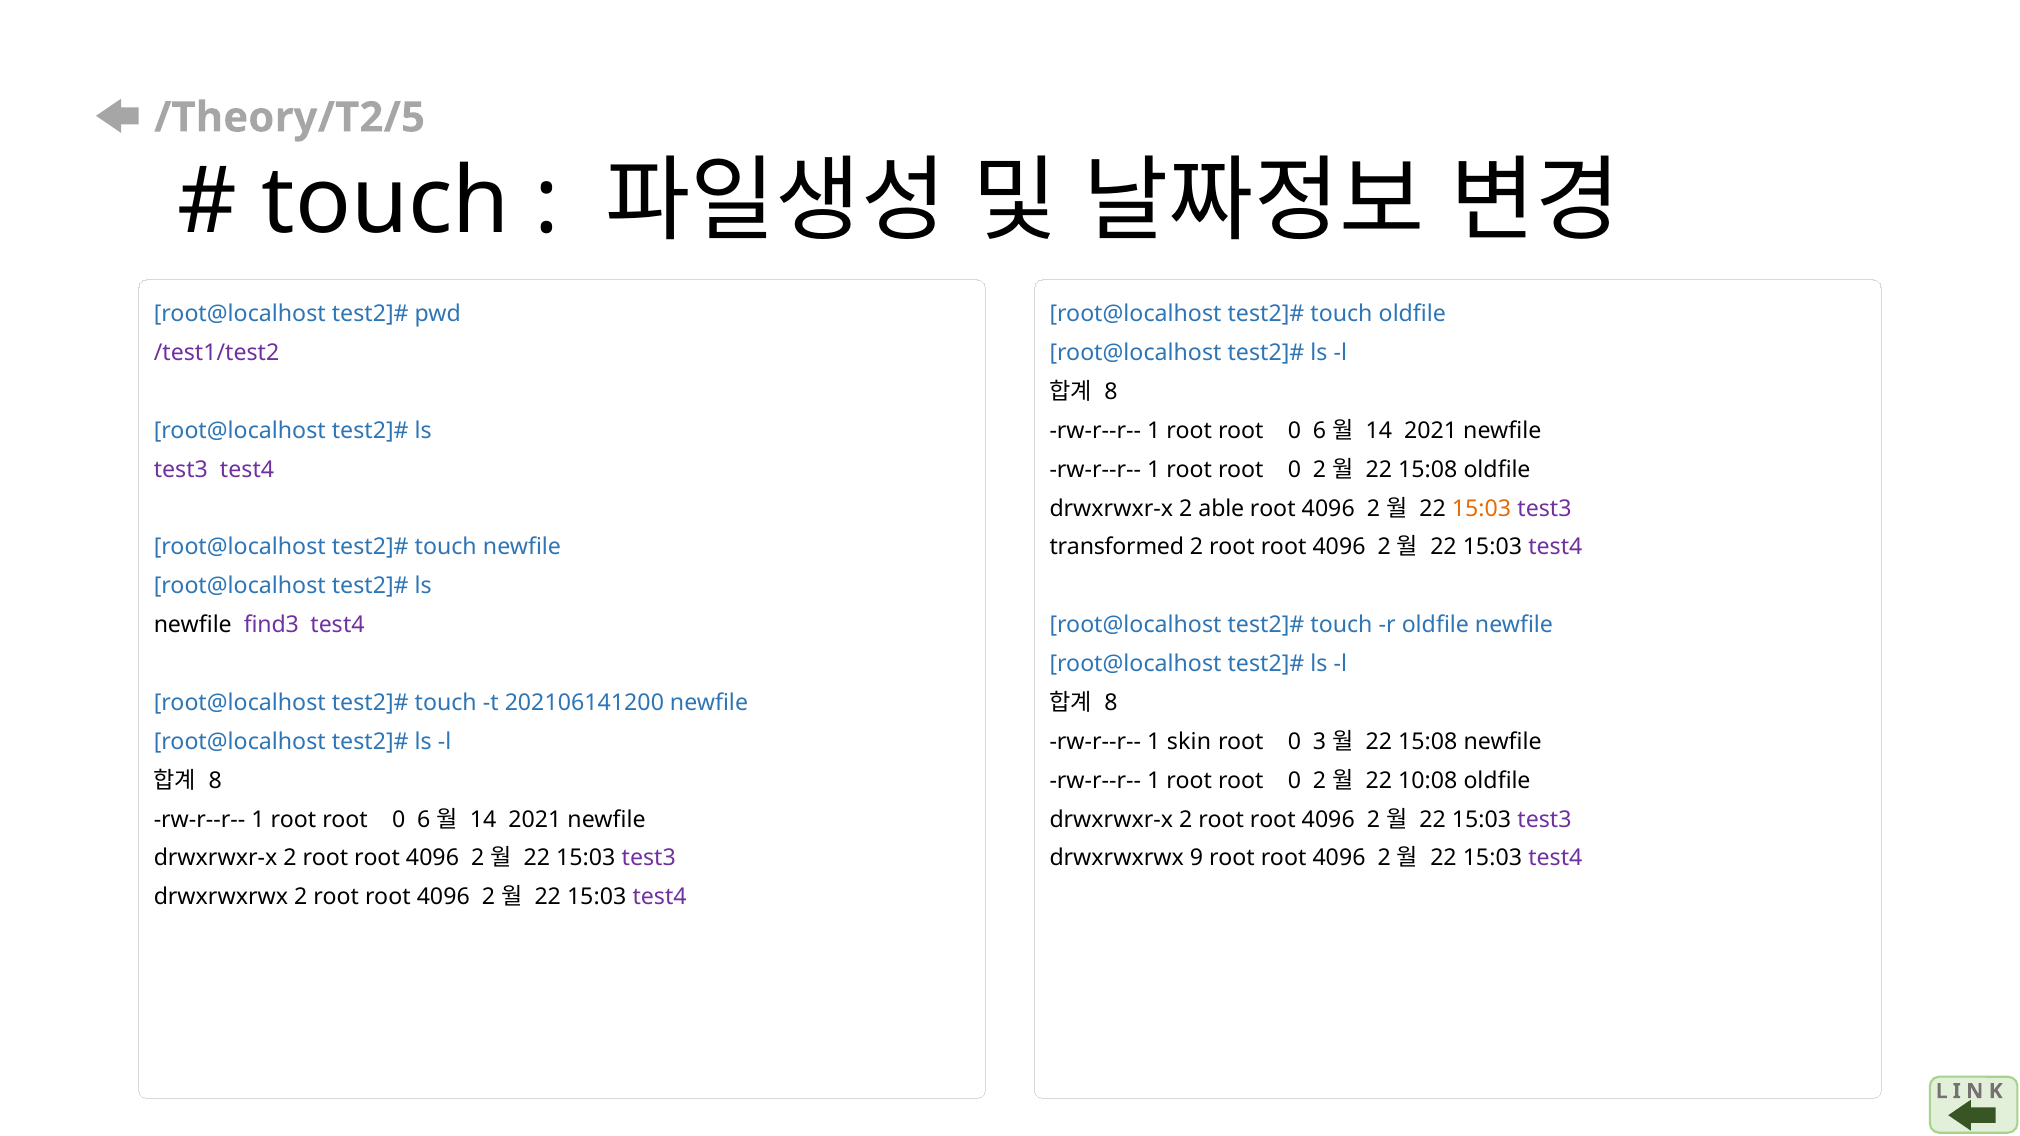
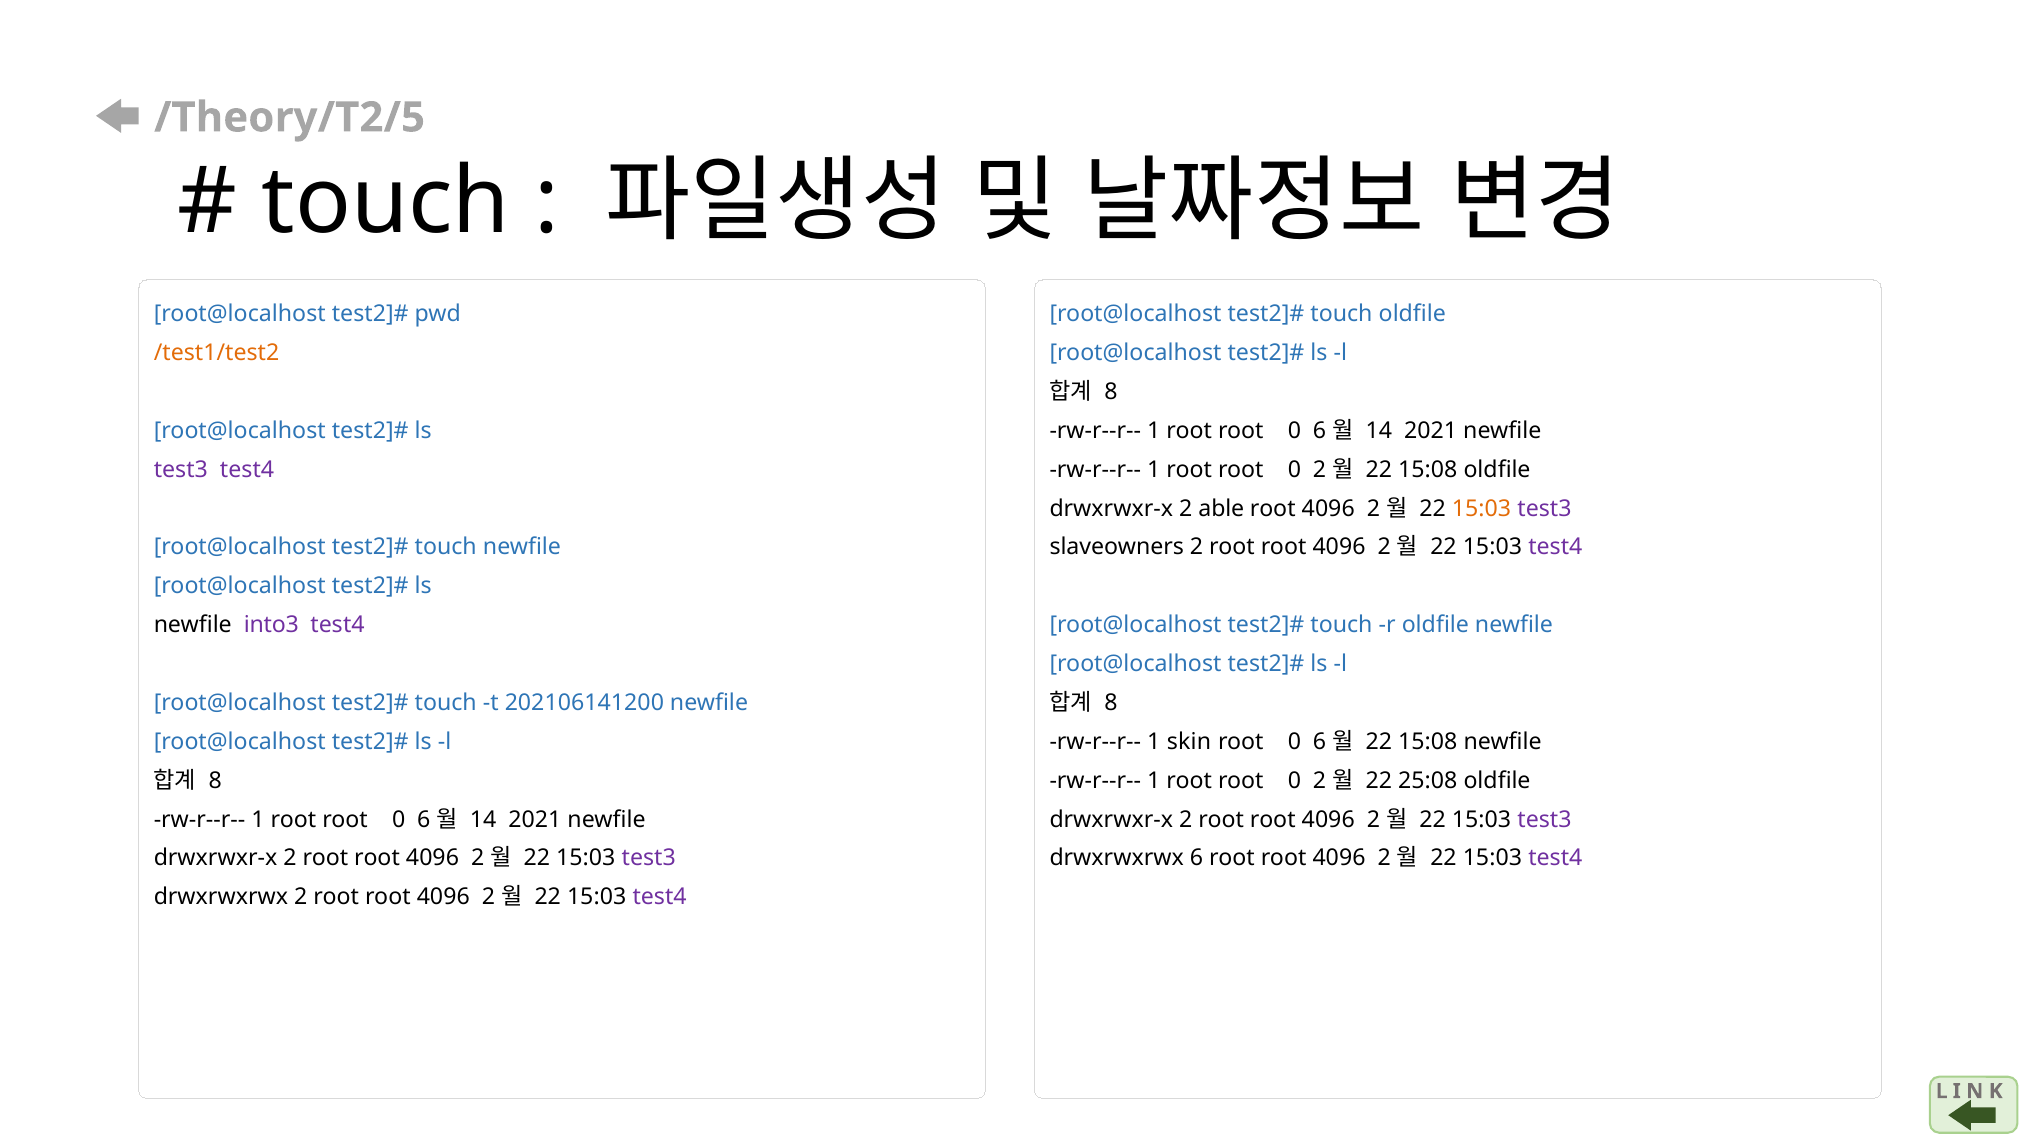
/test1/test2 colour: purple -> orange
transformed: transformed -> slaveowners
find3: find3 -> into3
3 at (1320, 742): 3 -> 6
10:08: 10:08 -> 25:08
drwxrwxrwx 9: 9 -> 6
